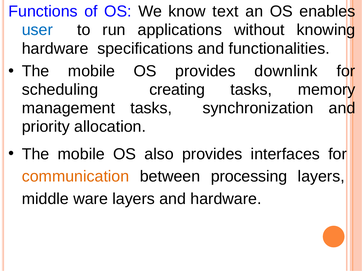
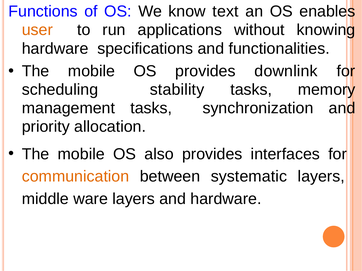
user colour: blue -> orange
creating: creating -> stability
processing: processing -> systematic
